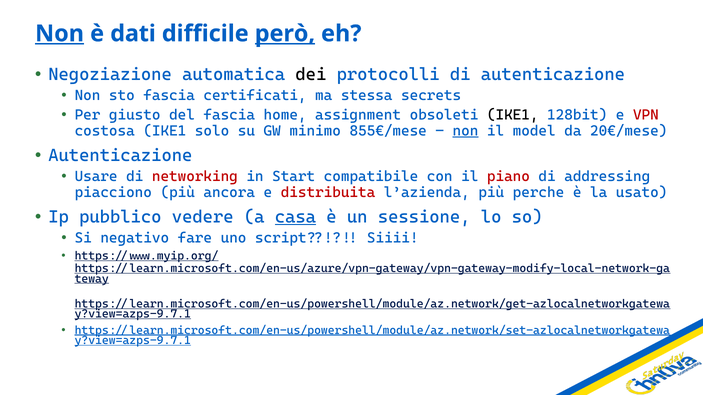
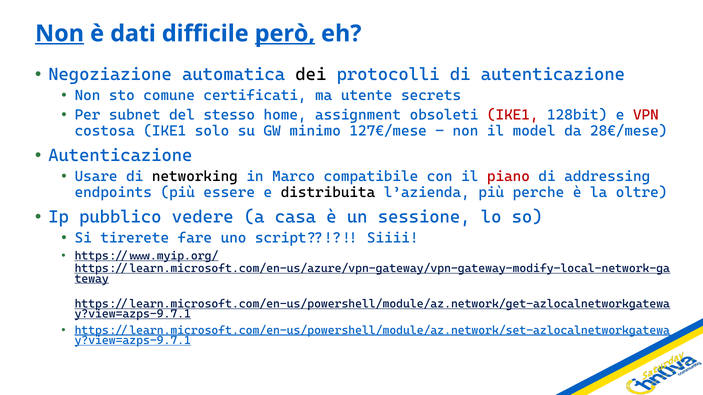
sto fascia: fascia -> comune
stessa: stessa -> utente
giusto: giusto -> subnet
del fascia: fascia -> stesso
IKE1 at (513, 115) colour: black -> red
855€/mese: 855€/mese -> 127€/mese
non at (465, 131) underline: present -> none
20€/mese: 20€/mese -> 28€/mese
networking colour: red -> black
Start: Start -> Marco
piacciono: piacciono -> endpoints
ancora: ancora -> essere
distribuita colour: red -> black
usato: usato -> oltre
casa underline: present -> none
negativo: negativo -> tirerete
